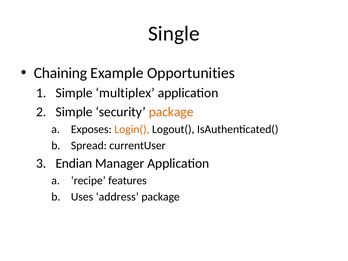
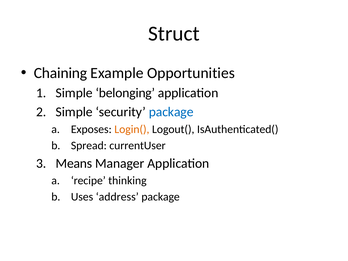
Single: Single -> Struct
multiplex: multiplex -> belonging
package at (171, 112) colour: orange -> blue
Endian: Endian -> Means
features: features -> thinking
